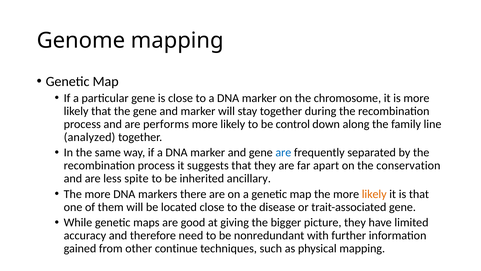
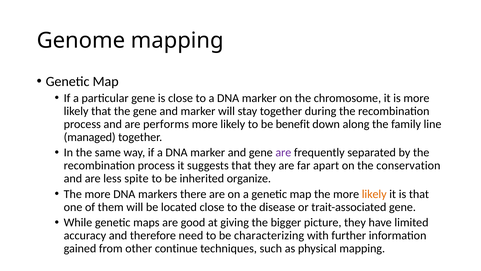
control: control -> benefit
analyzed: analyzed -> managed
are at (283, 152) colour: blue -> purple
ancillary: ancillary -> organize
nonredundant: nonredundant -> characterizing
